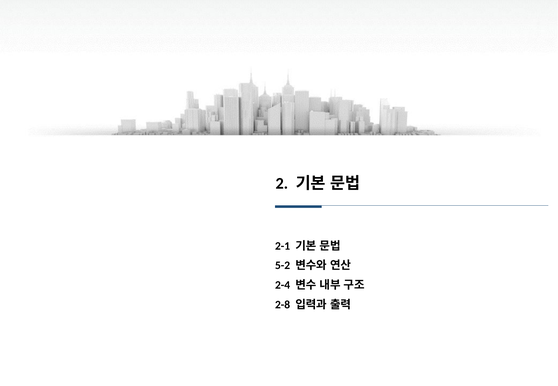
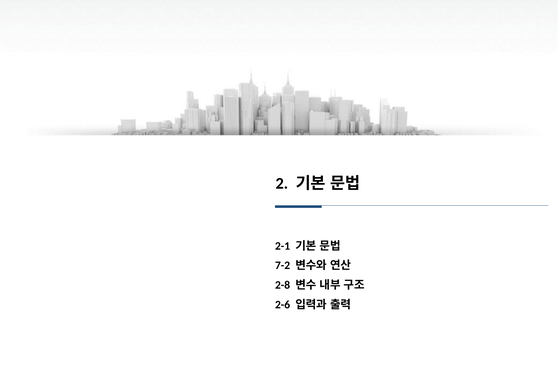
5-2: 5-2 -> 7-2
2-4: 2-4 -> 2-8
2-8: 2-8 -> 2-6
